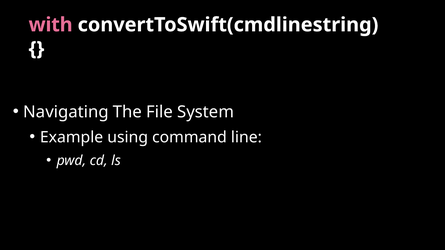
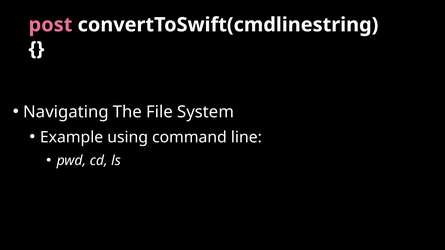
with: with -> post
